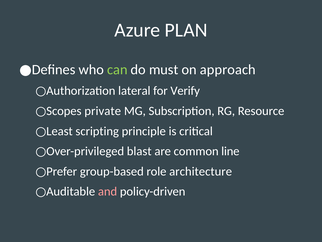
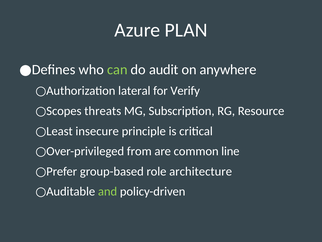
must: must -> audit
approach: approach -> anywhere
private: private -> threats
scripting: scripting -> insecure
blast: blast -> from
and colour: pink -> light green
